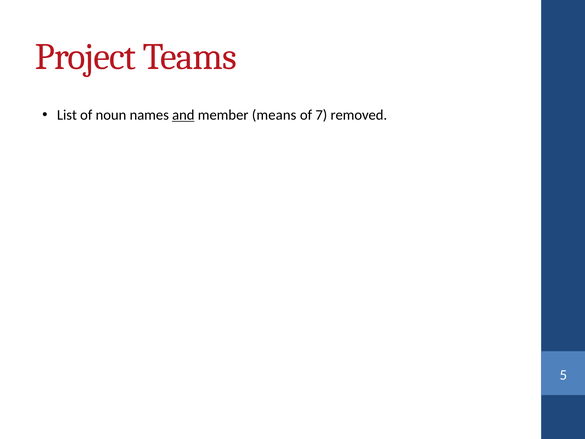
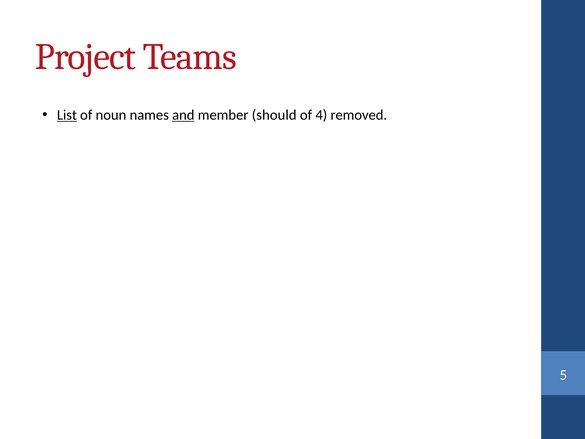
List underline: none -> present
means: means -> should
7: 7 -> 4
